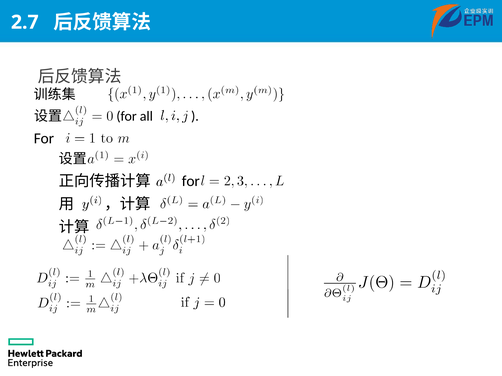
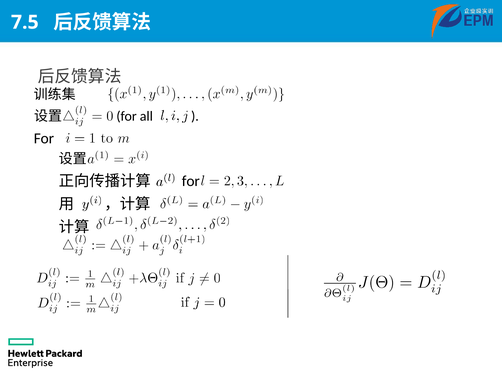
2.7: 2.7 -> 7.5
